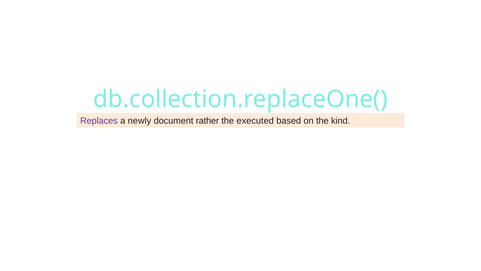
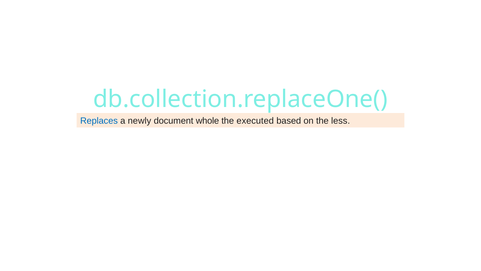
Replaces colour: purple -> blue
rather: rather -> whole
kind: kind -> less
